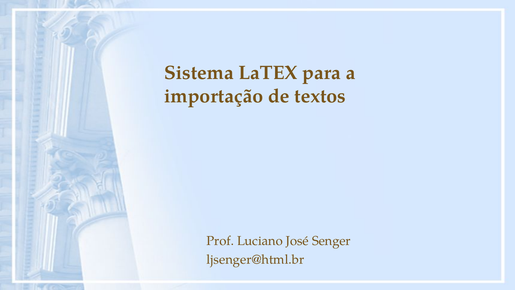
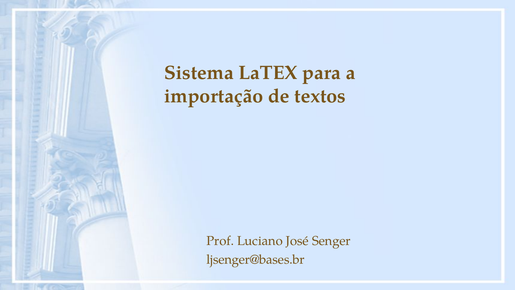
ljsenger@html.br: ljsenger@html.br -> ljsenger@bases.br
